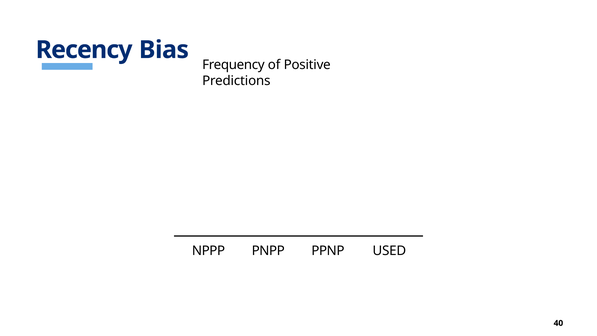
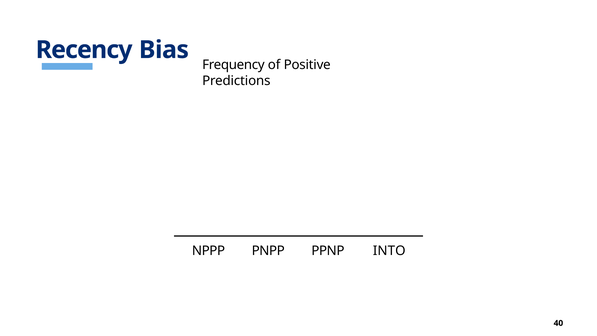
USED: USED -> INTO
